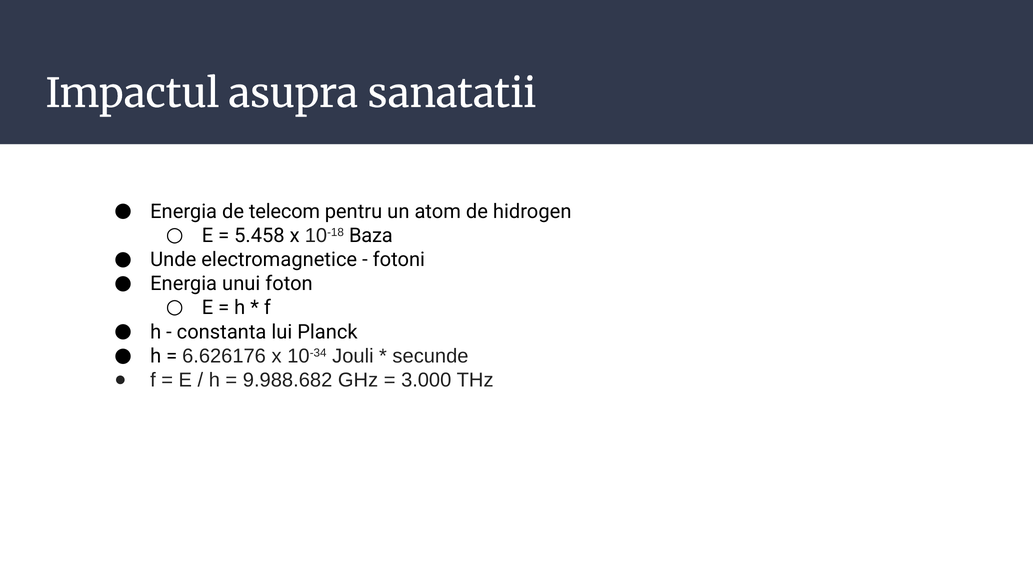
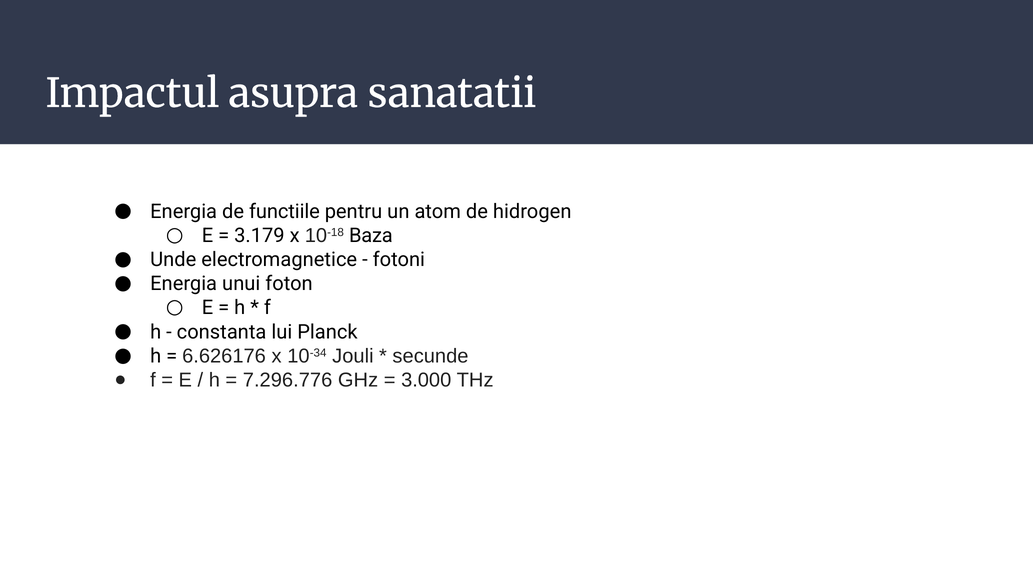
telecom: telecom -> functiile
5.458: 5.458 -> 3.179
9.988.682: 9.988.682 -> 7.296.776
